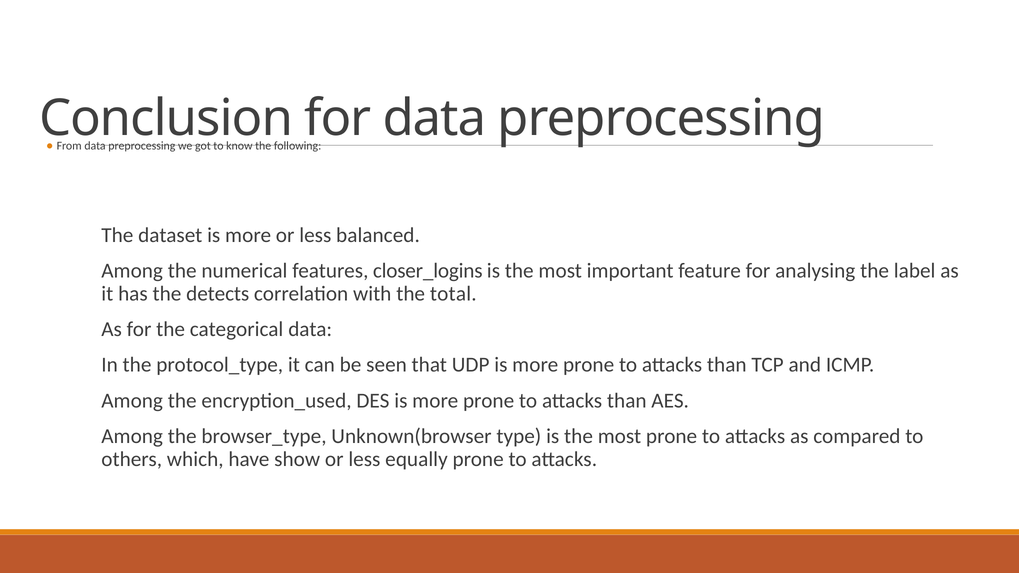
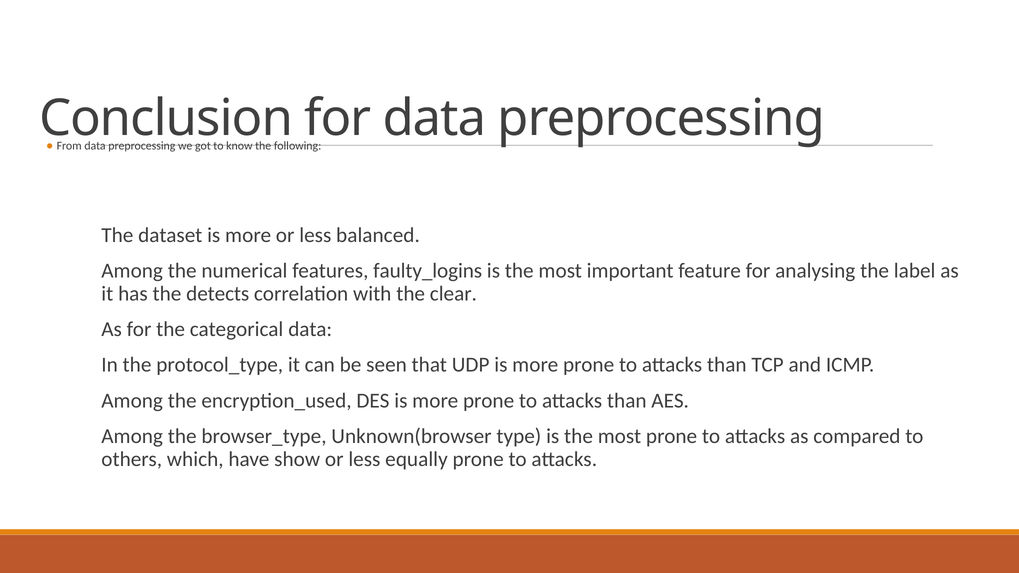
closer_logins: closer_logins -> faulty_logins
total: total -> clear
